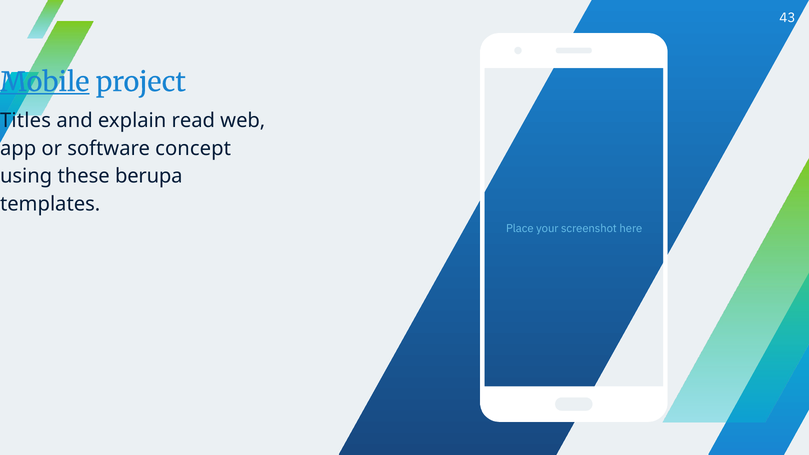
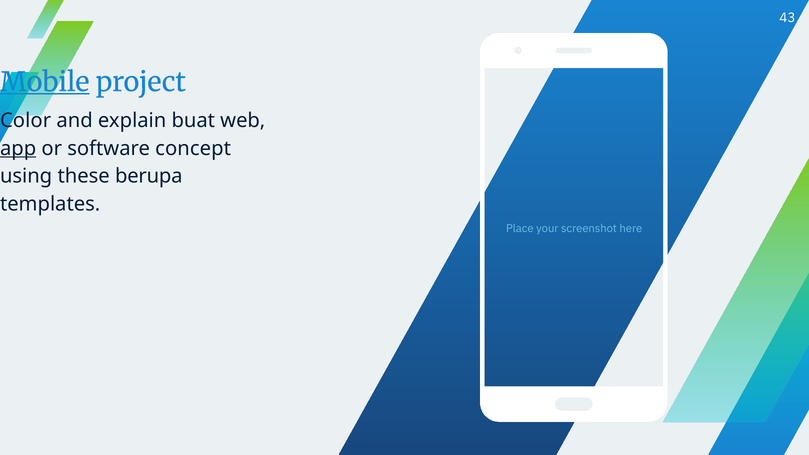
Titles: Titles -> Color
read: read -> buat
app underline: none -> present
